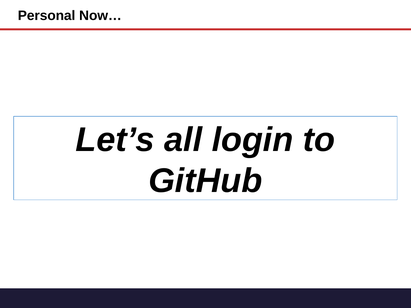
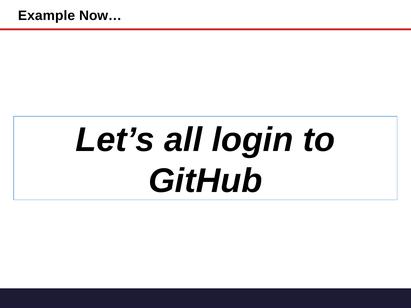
Personal: Personal -> Example
